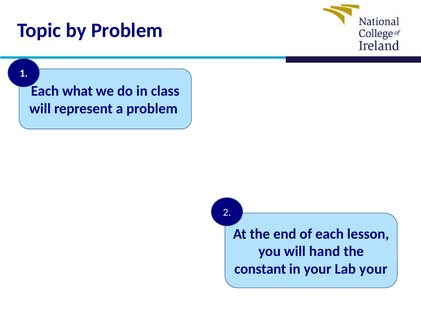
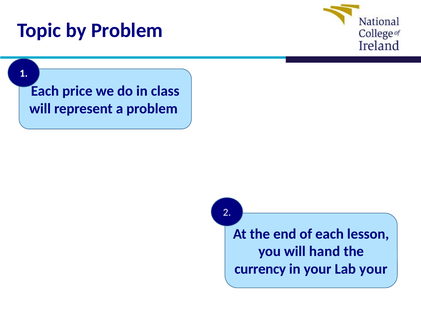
what: what -> price
constant: constant -> currency
